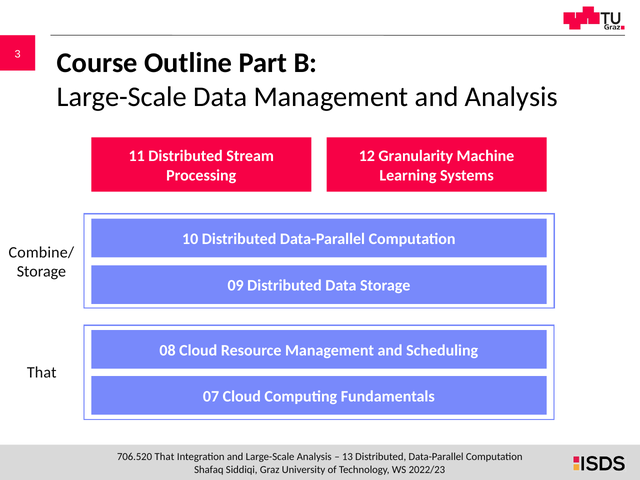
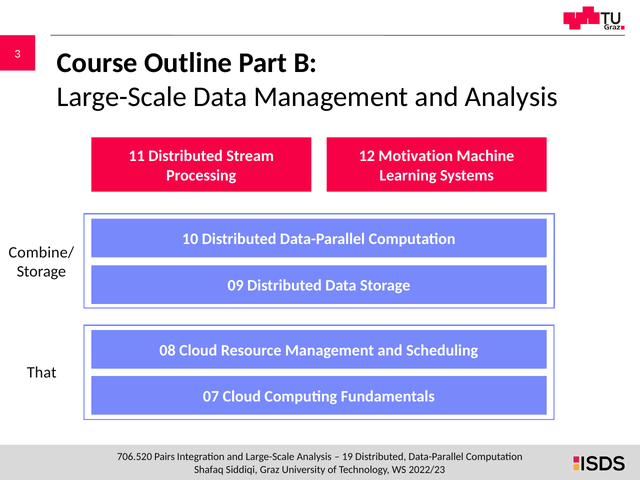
Granularity: Granularity -> Motivation
That at (164, 457): That -> Pairs
13: 13 -> 19
